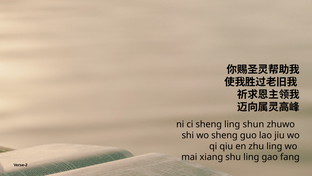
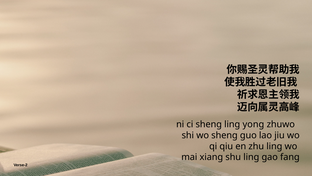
shun: shun -> yong
